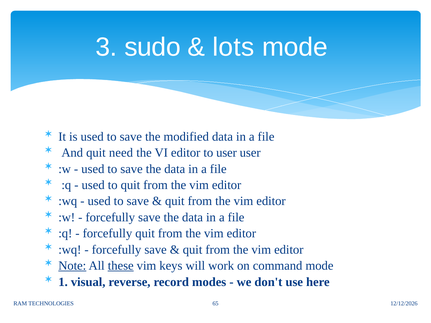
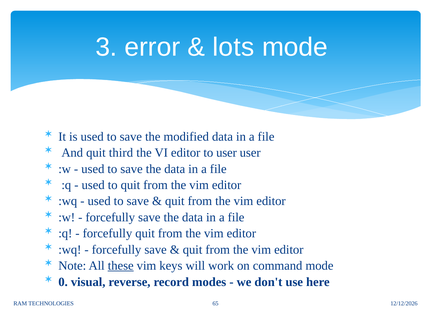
sudo: sudo -> error
need: need -> third
Note underline: present -> none
1: 1 -> 0
